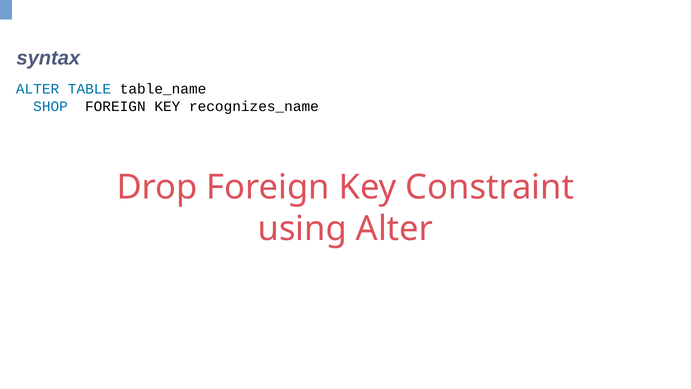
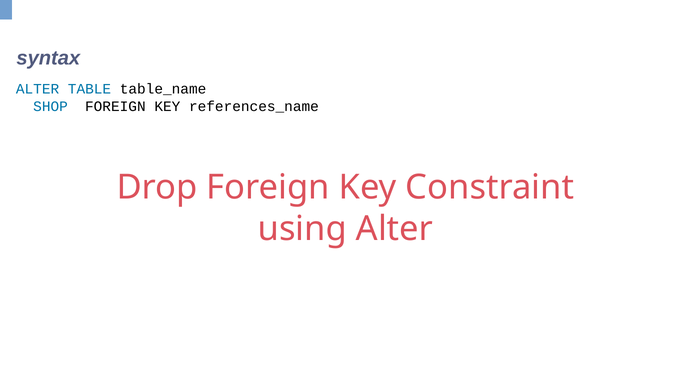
recognizes_name: recognizes_name -> references_name
